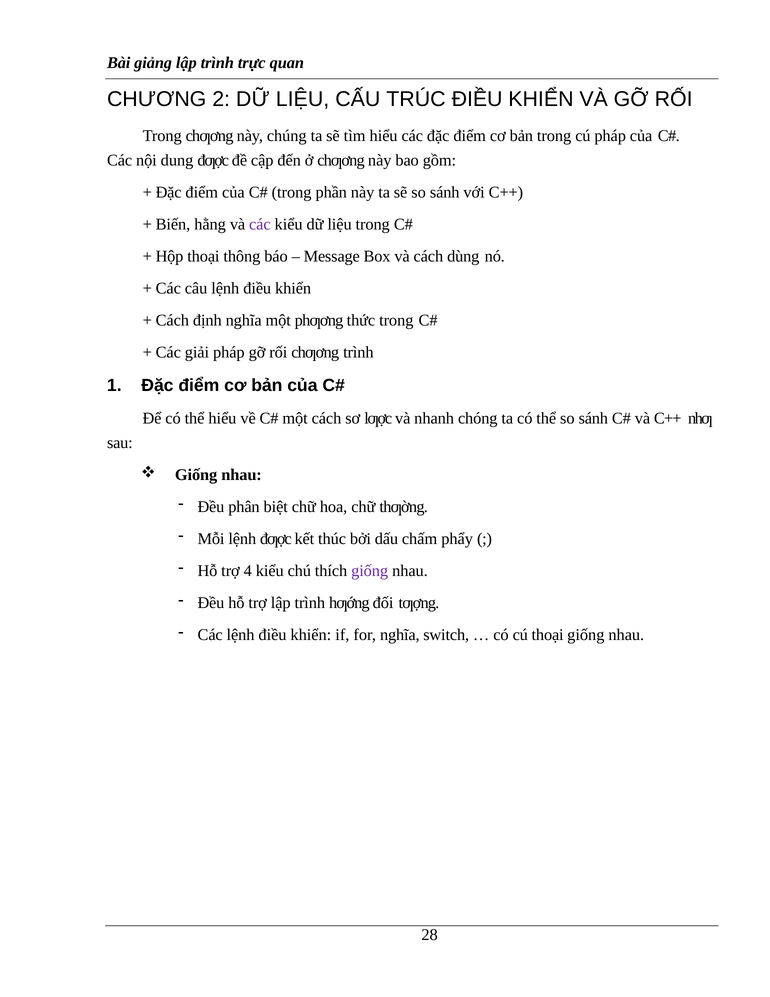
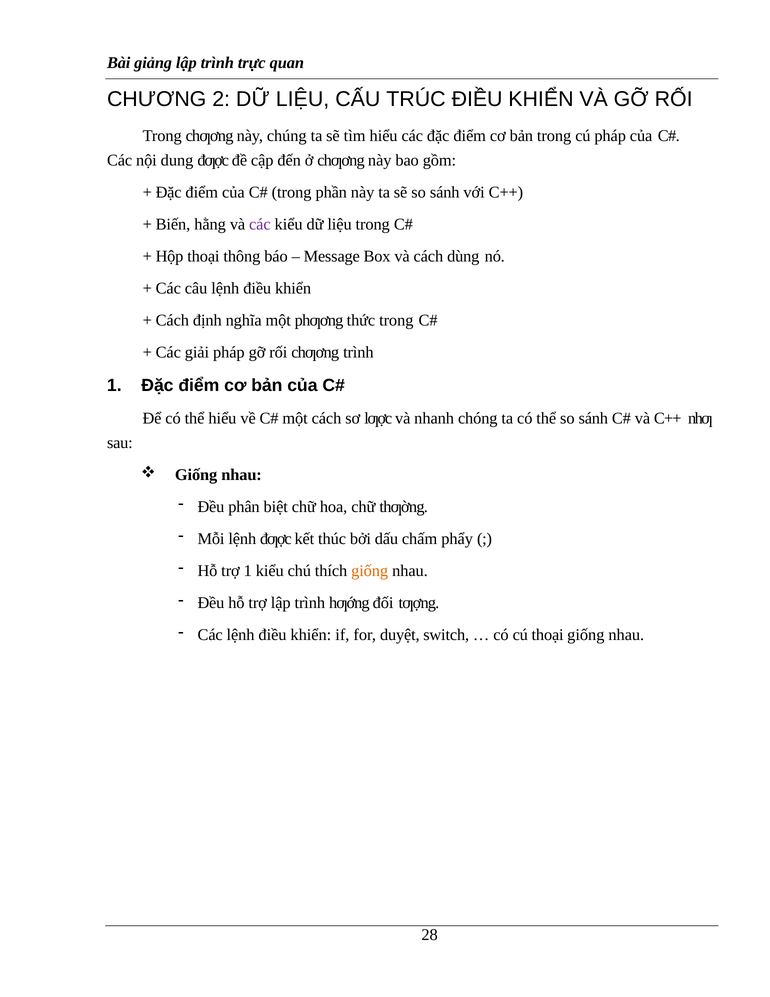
trợ 4: 4 -> 1
giống at (370, 570) colour: purple -> orange
for nghĩa: nghĩa -> duyệt
